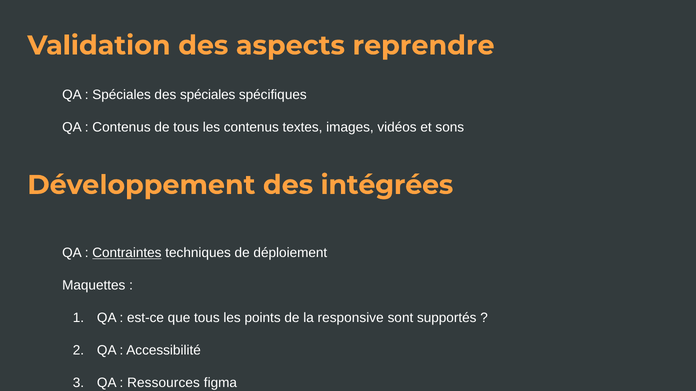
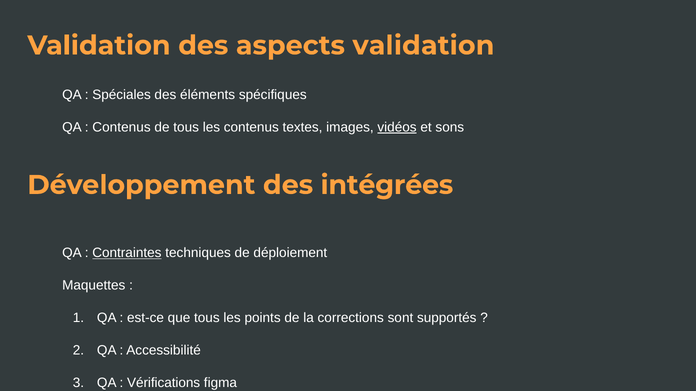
aspects reprendre: reprendre -> validation
des spéciales: spéciales -> éléments
vidéos underline: none -> present
responsive: responsive -> corrections
Ressources: Ressources -> Vérifications
